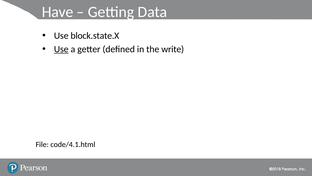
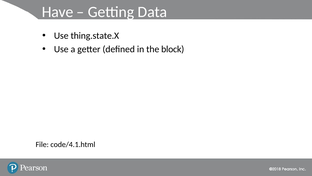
block.state.X: block.state.X -> thing.state.X
Use at (61, 49) underline: present -> none
write: write -> block
